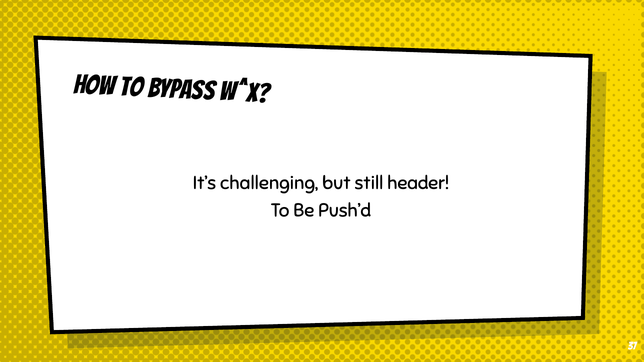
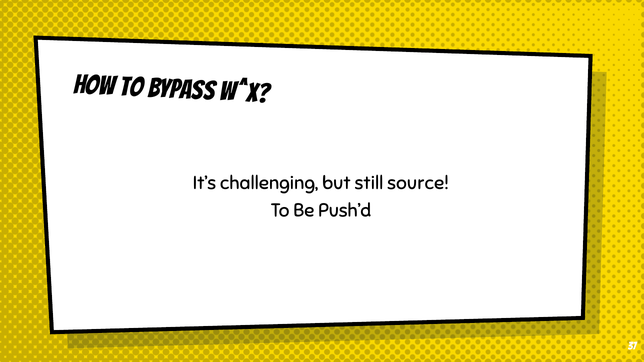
header: header -> source
